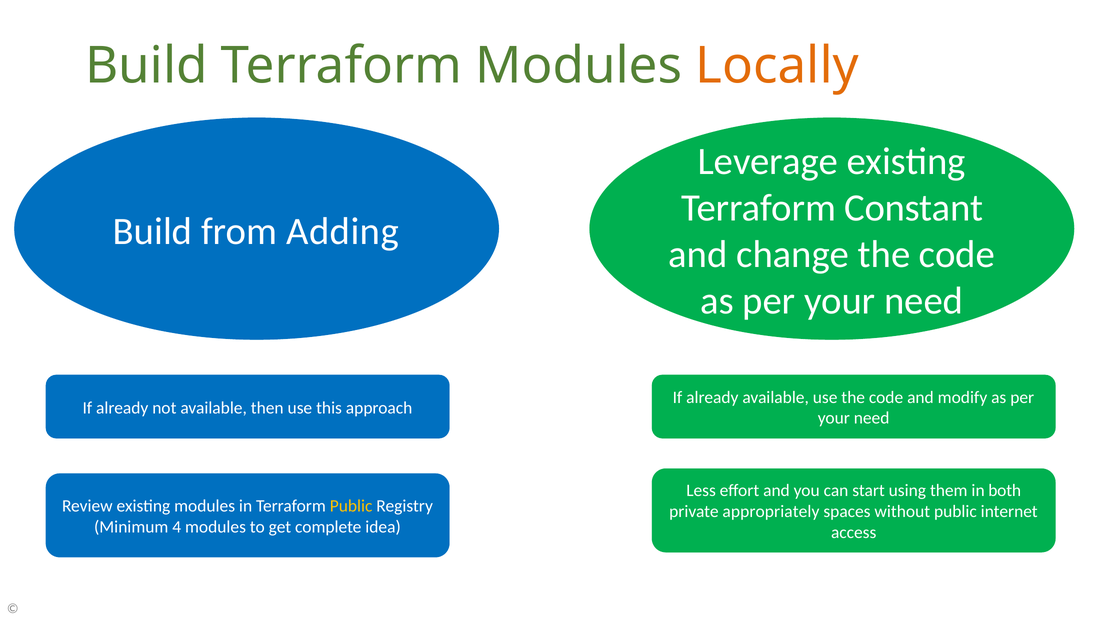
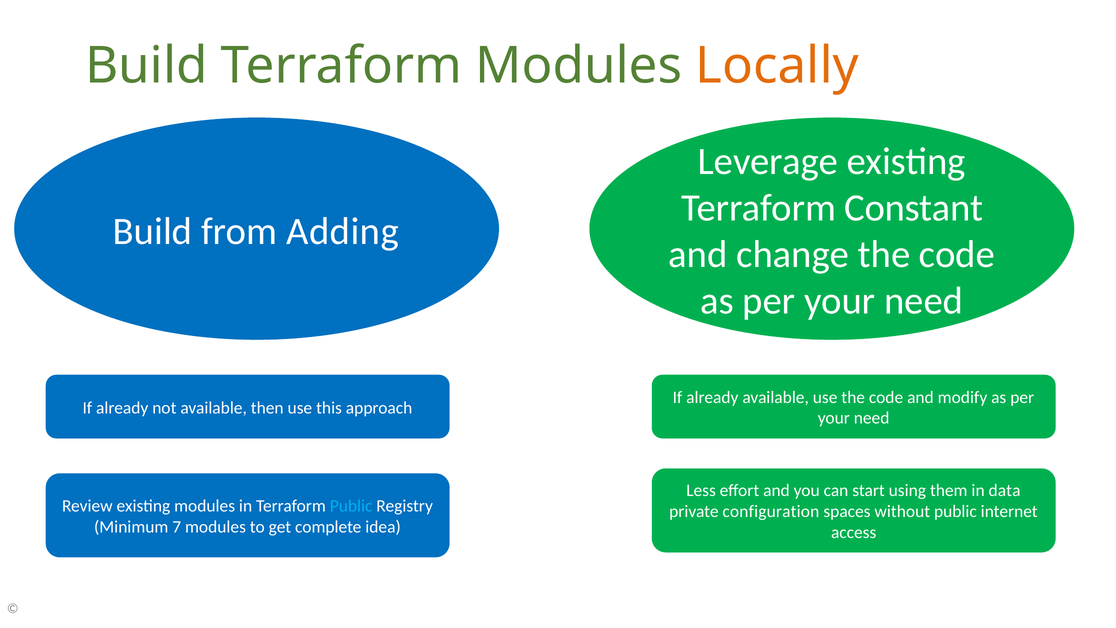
both: both -> data
Public at (351, 506) colour: yellow -> light blue
appropriately: appropriately -> configuration
4: 4 -> 7
